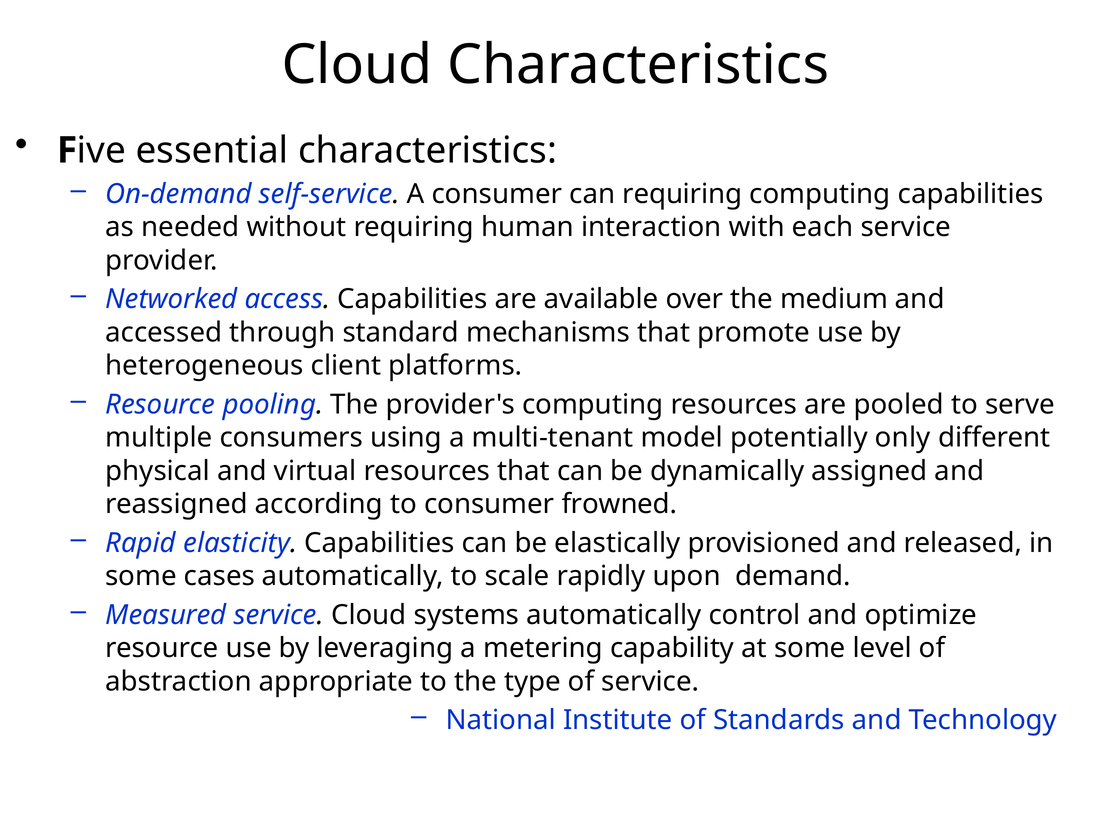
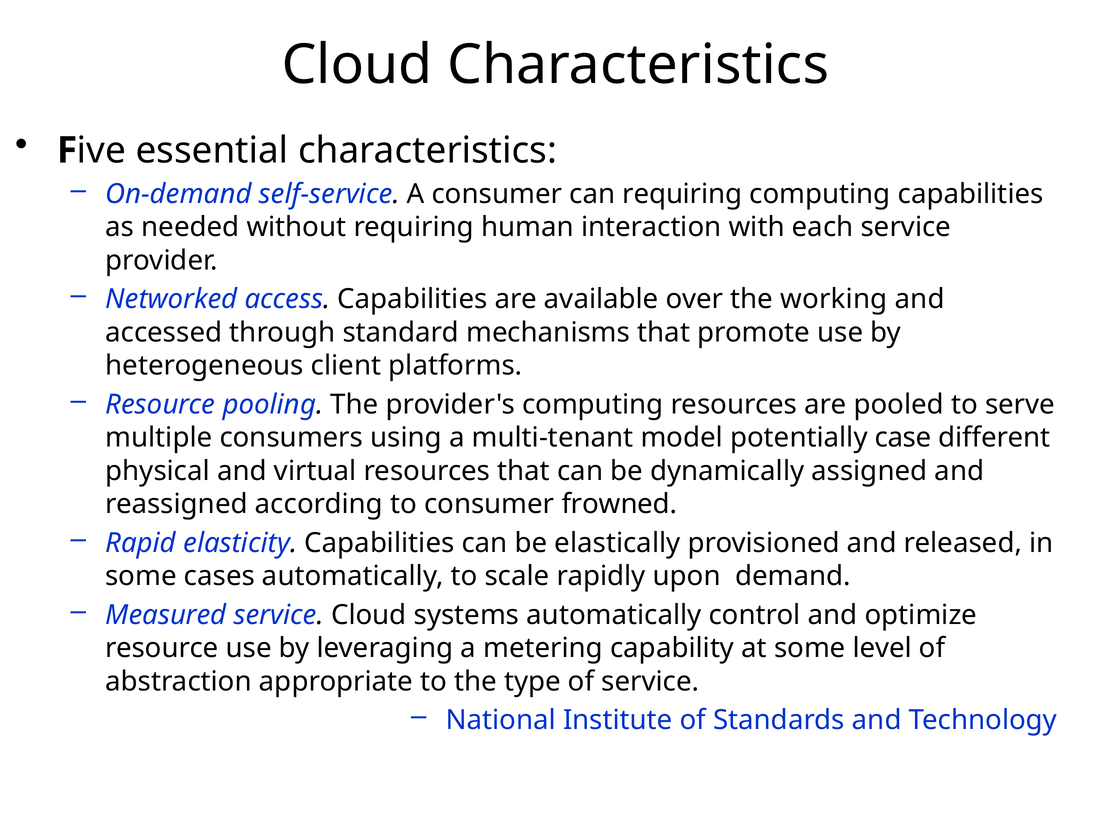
medium: medium -> working
only: only -> case
